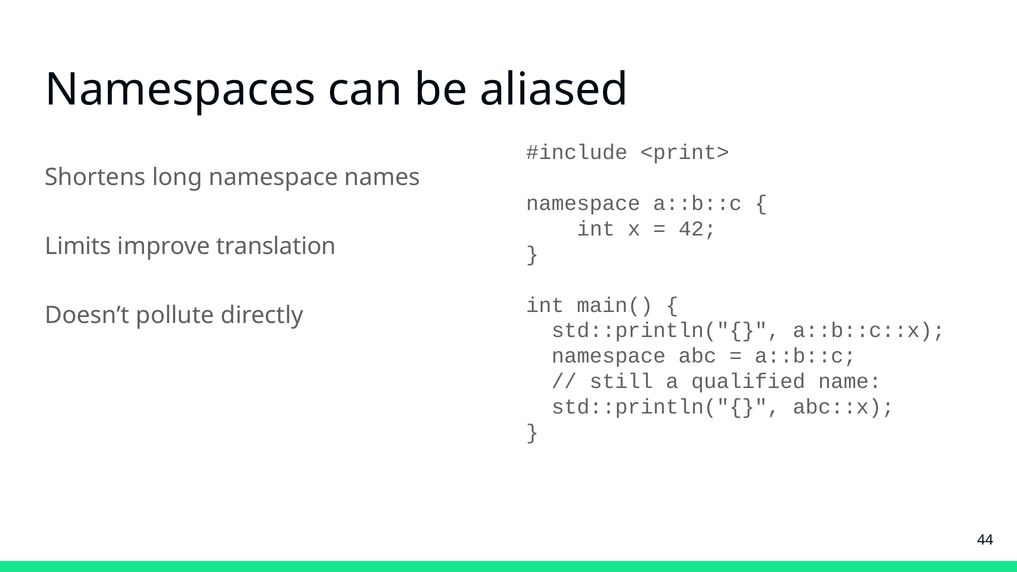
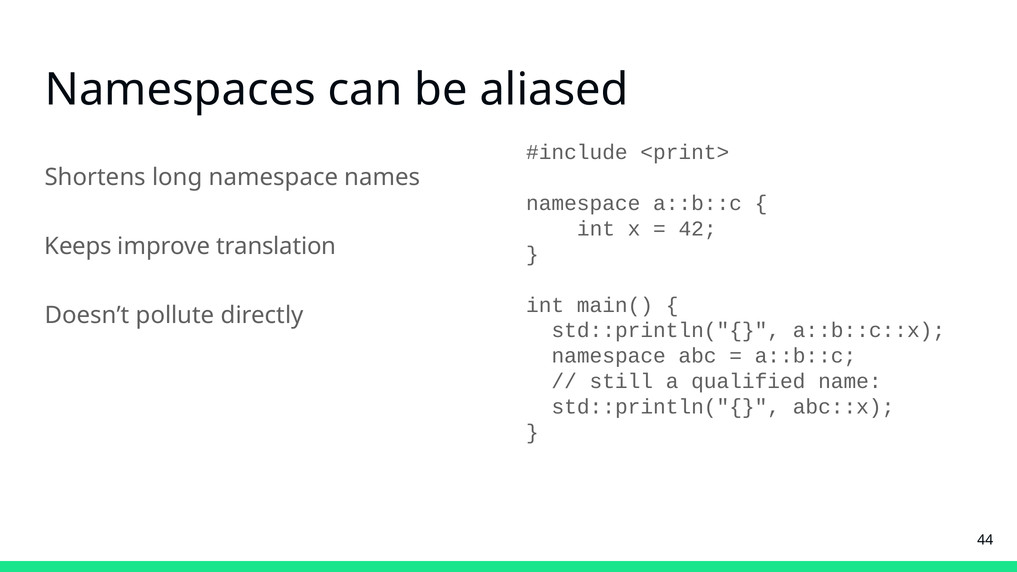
Limits: Limits -> Keeps
